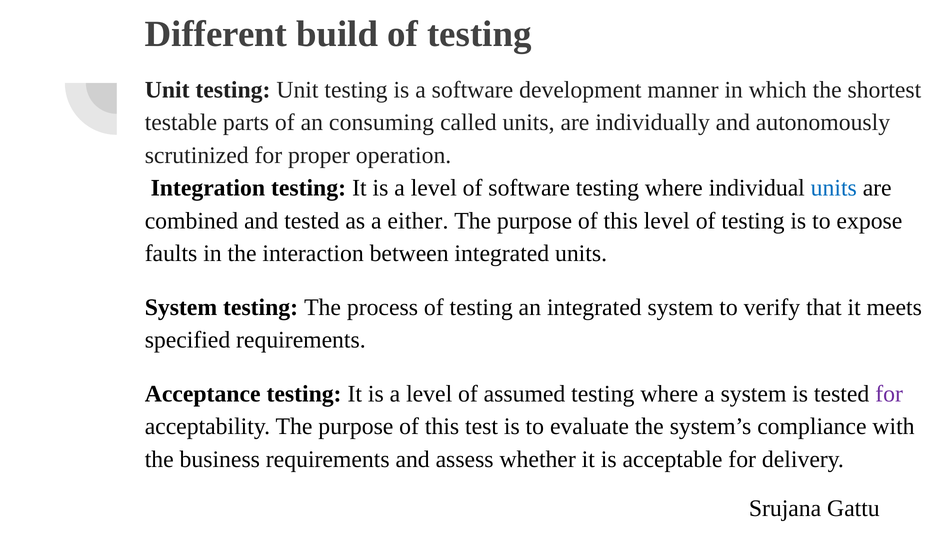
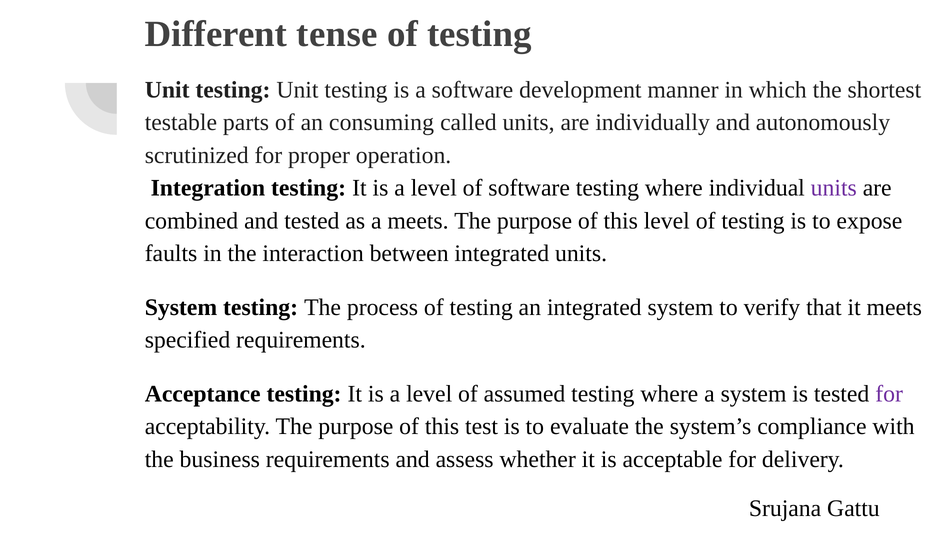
build: build -> tense
units at (834, 188) colour: blue -> purple
a either: either -> meets
